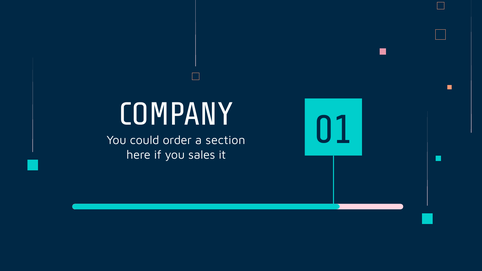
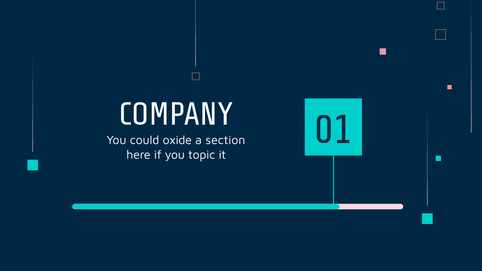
order: order -> oxide
sales: sales -> topic
